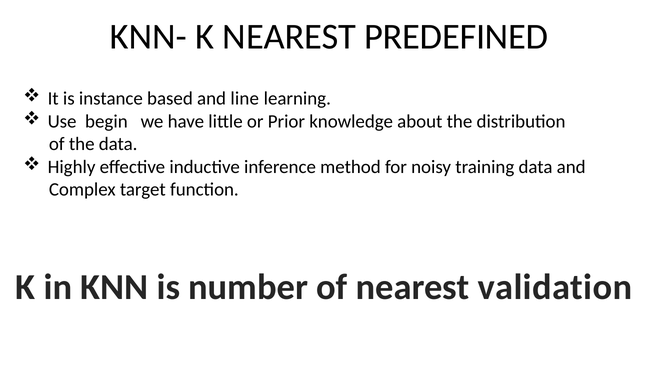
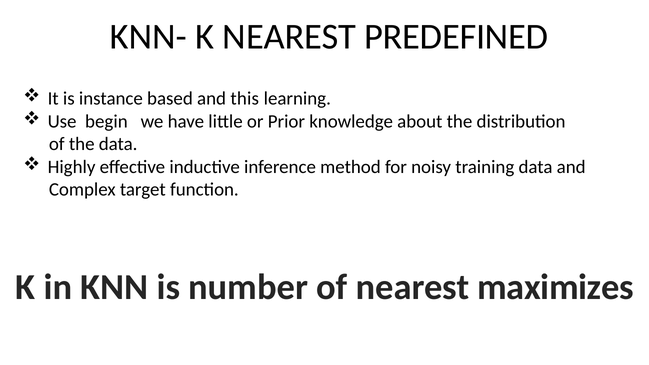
line: line -> this
validation: validation -> maximizes
